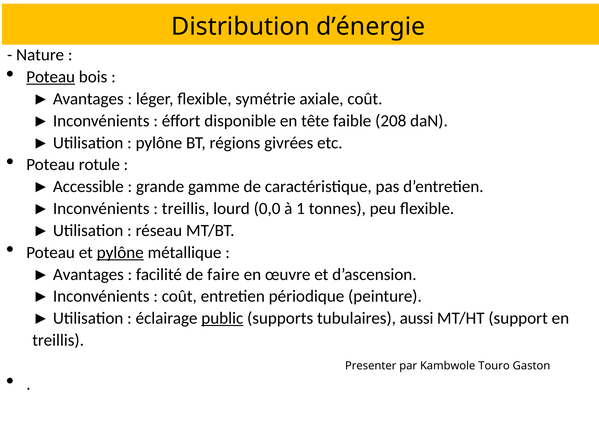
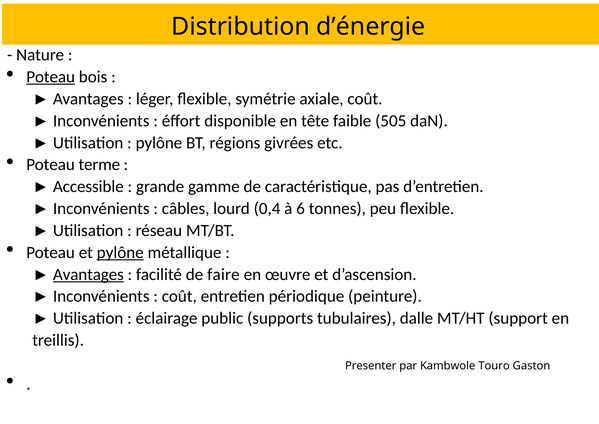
208: 208 -> 505
rotule: rotule -> terme
treillis at (186, 208): treillis -> câbles
0,0: 0,0 -> 0,4
1: 1 -> 6
Avantages at (88, 274) underline: none -> present
public underline: present -> none
aussi: aussi -> dalle
